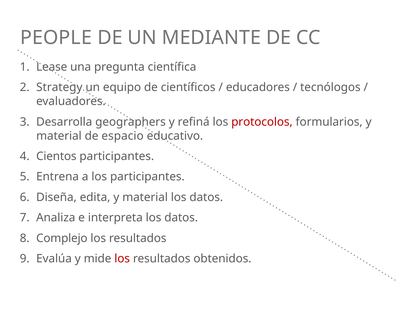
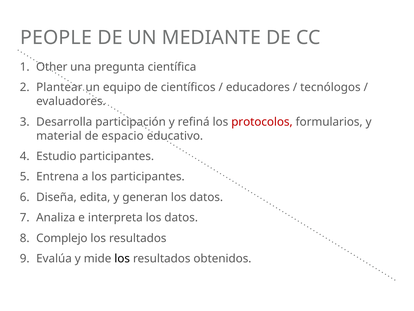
Lease: Lease -> Other
Strategy: Strategy -> Plantear
geographers: geographers -> participación
Cientos: Cientos -> Estudio
edita y material: material -> generan
los at (122, 258) colour: red -> black
